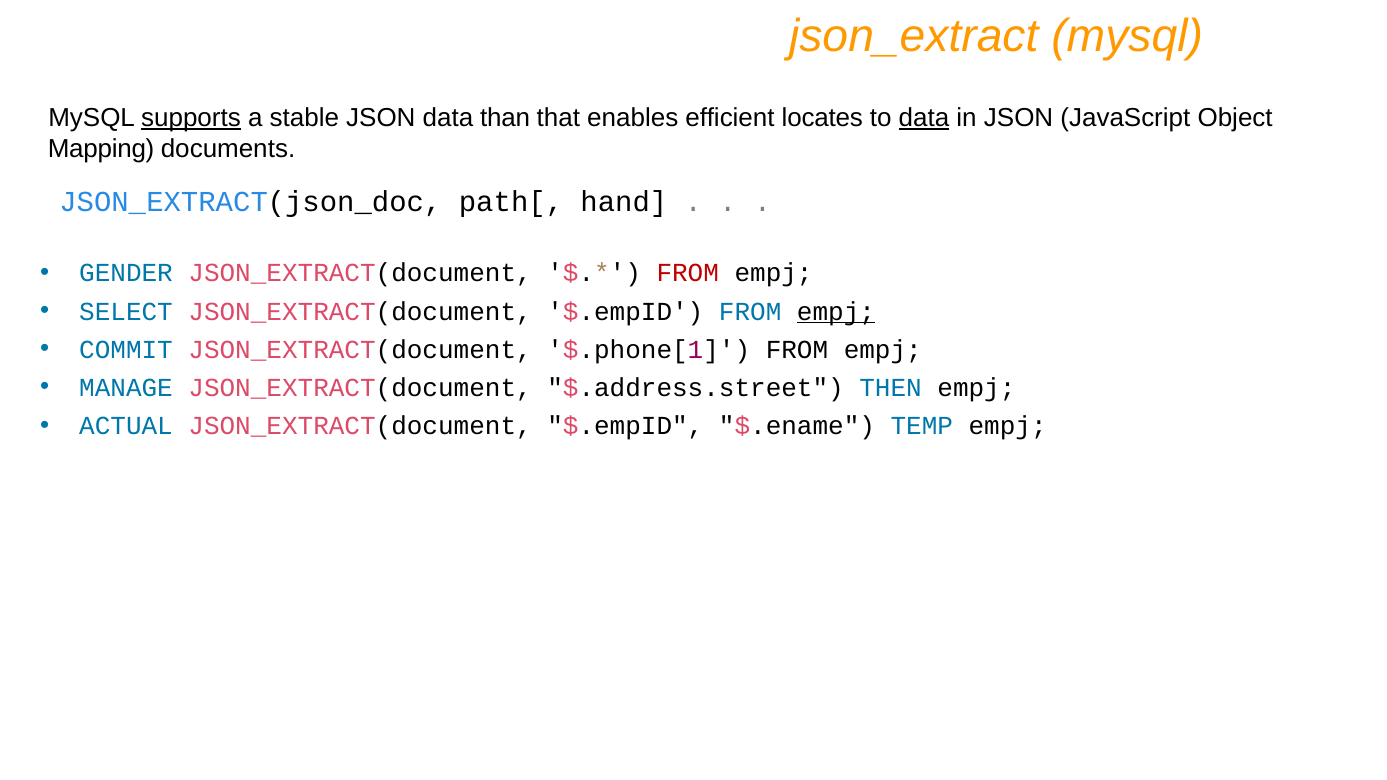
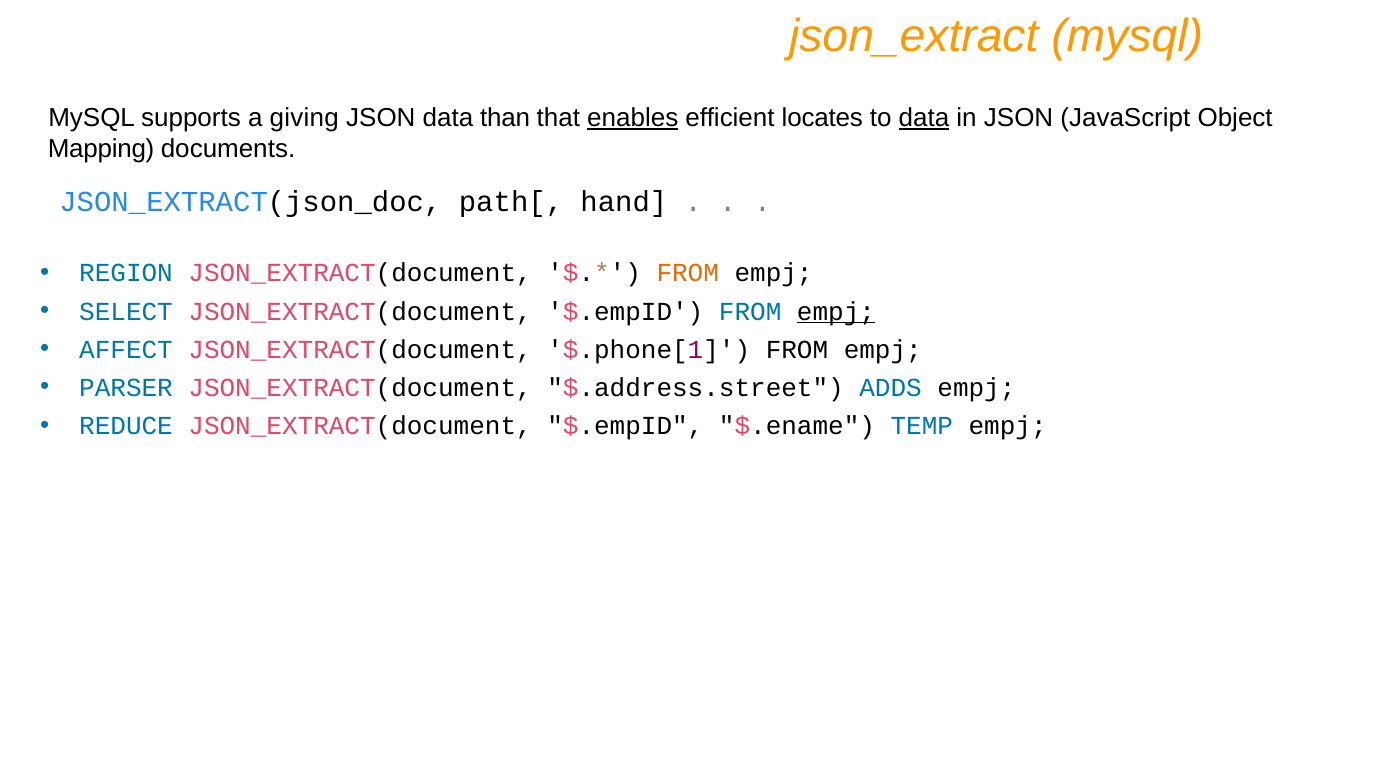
supports underline: present -> none
stable: stable -> giving
enables underline: none -> present
GENDER: GENDER -> REGION
FROM at (688, 273) colour: red -> orange
COMMIT: COMMIT -> AFFECT
MANAGE: MANAGE -> PARSER
THEN: THEN -> ADDS
ACTUAL: ACTUAL -> REDUCE
